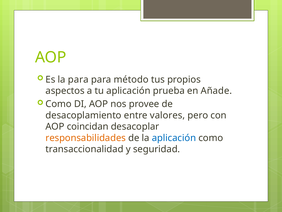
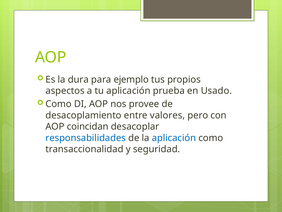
la para: para -> dura
método: método -> ejemplo
Añade: Añade -> Usado
responsabilidades colour: orange -> blue
